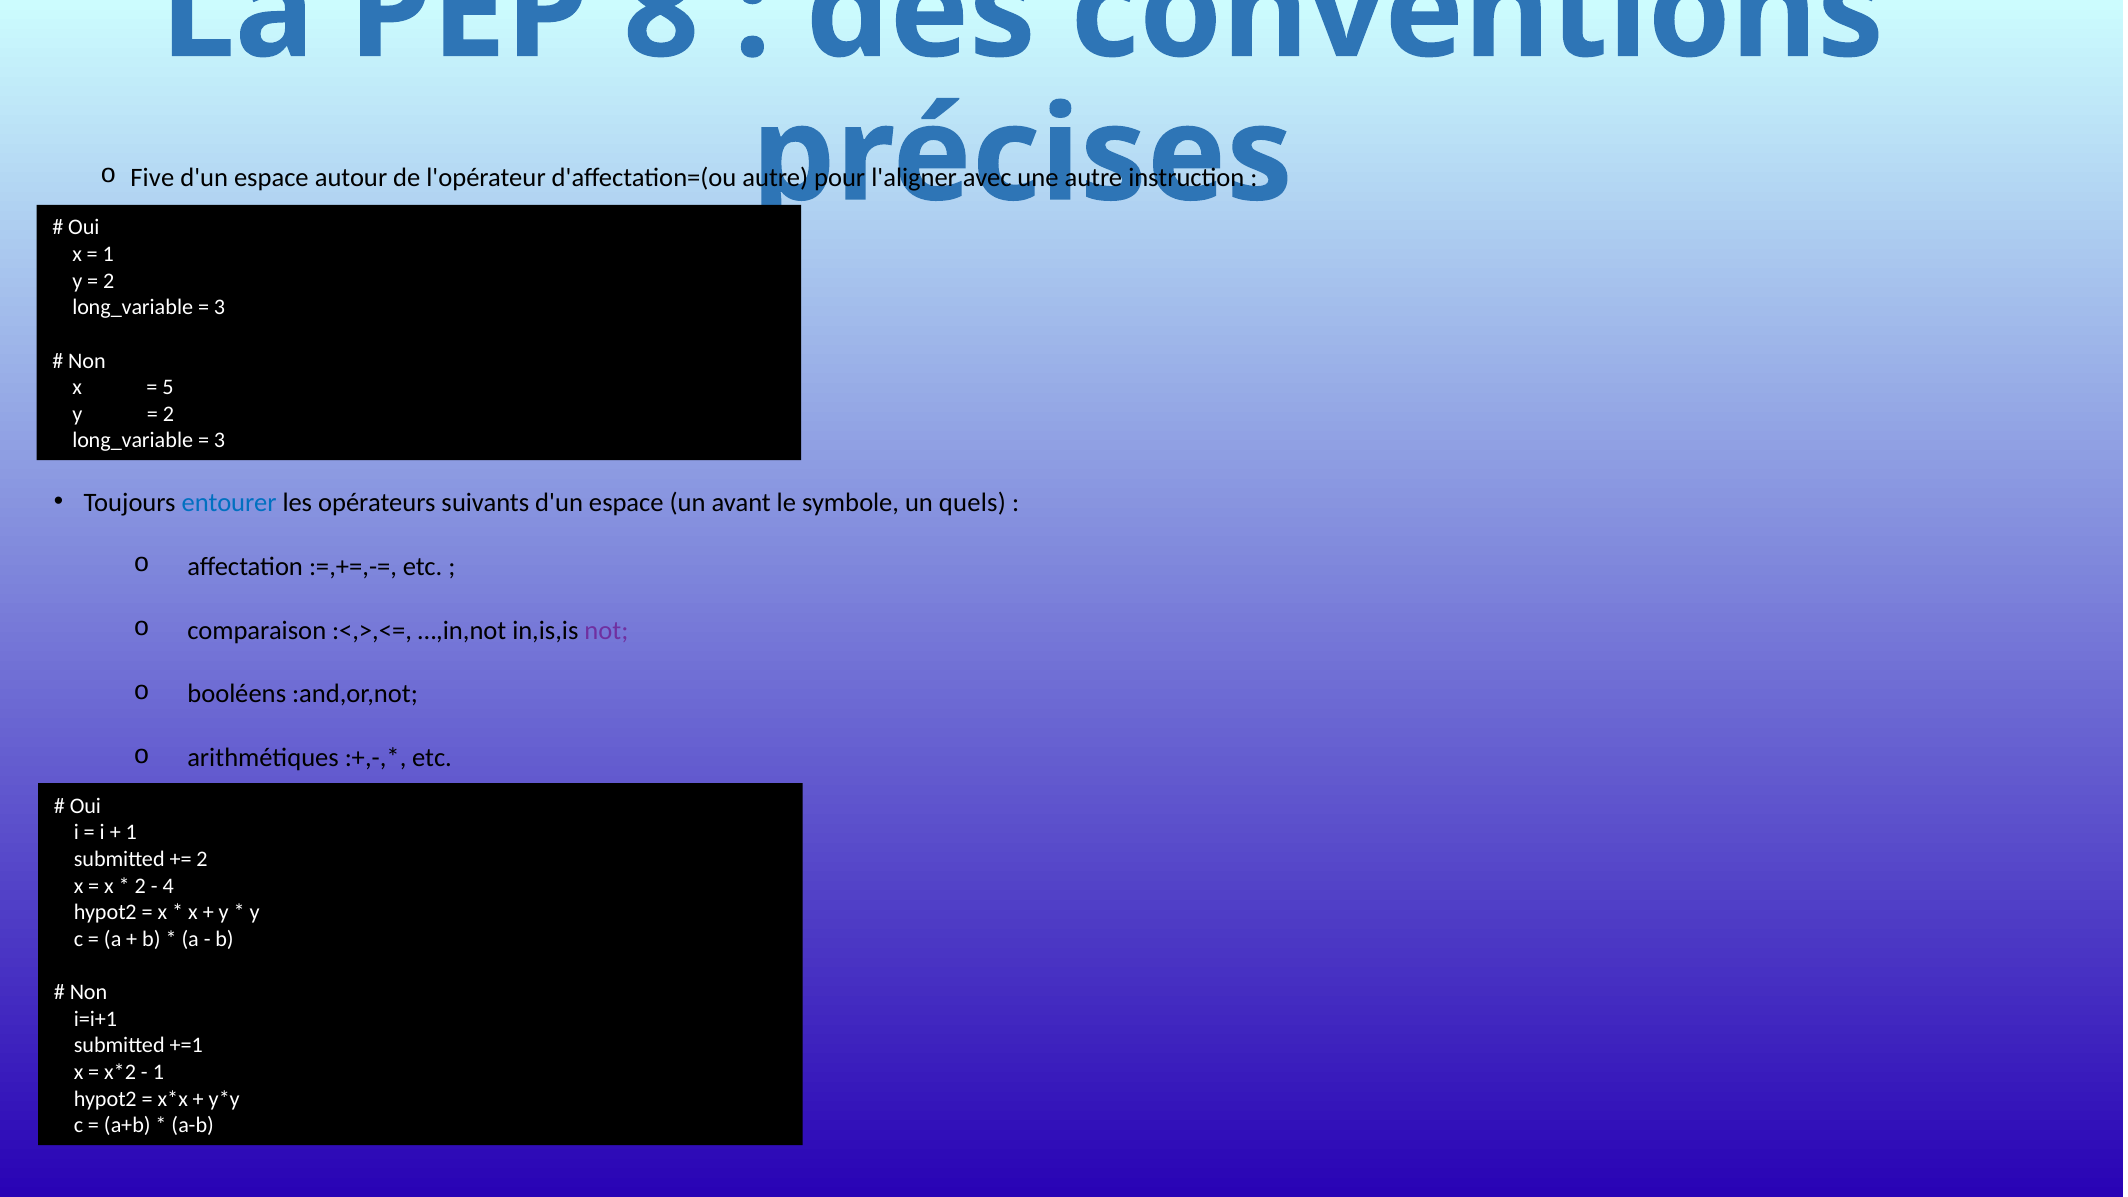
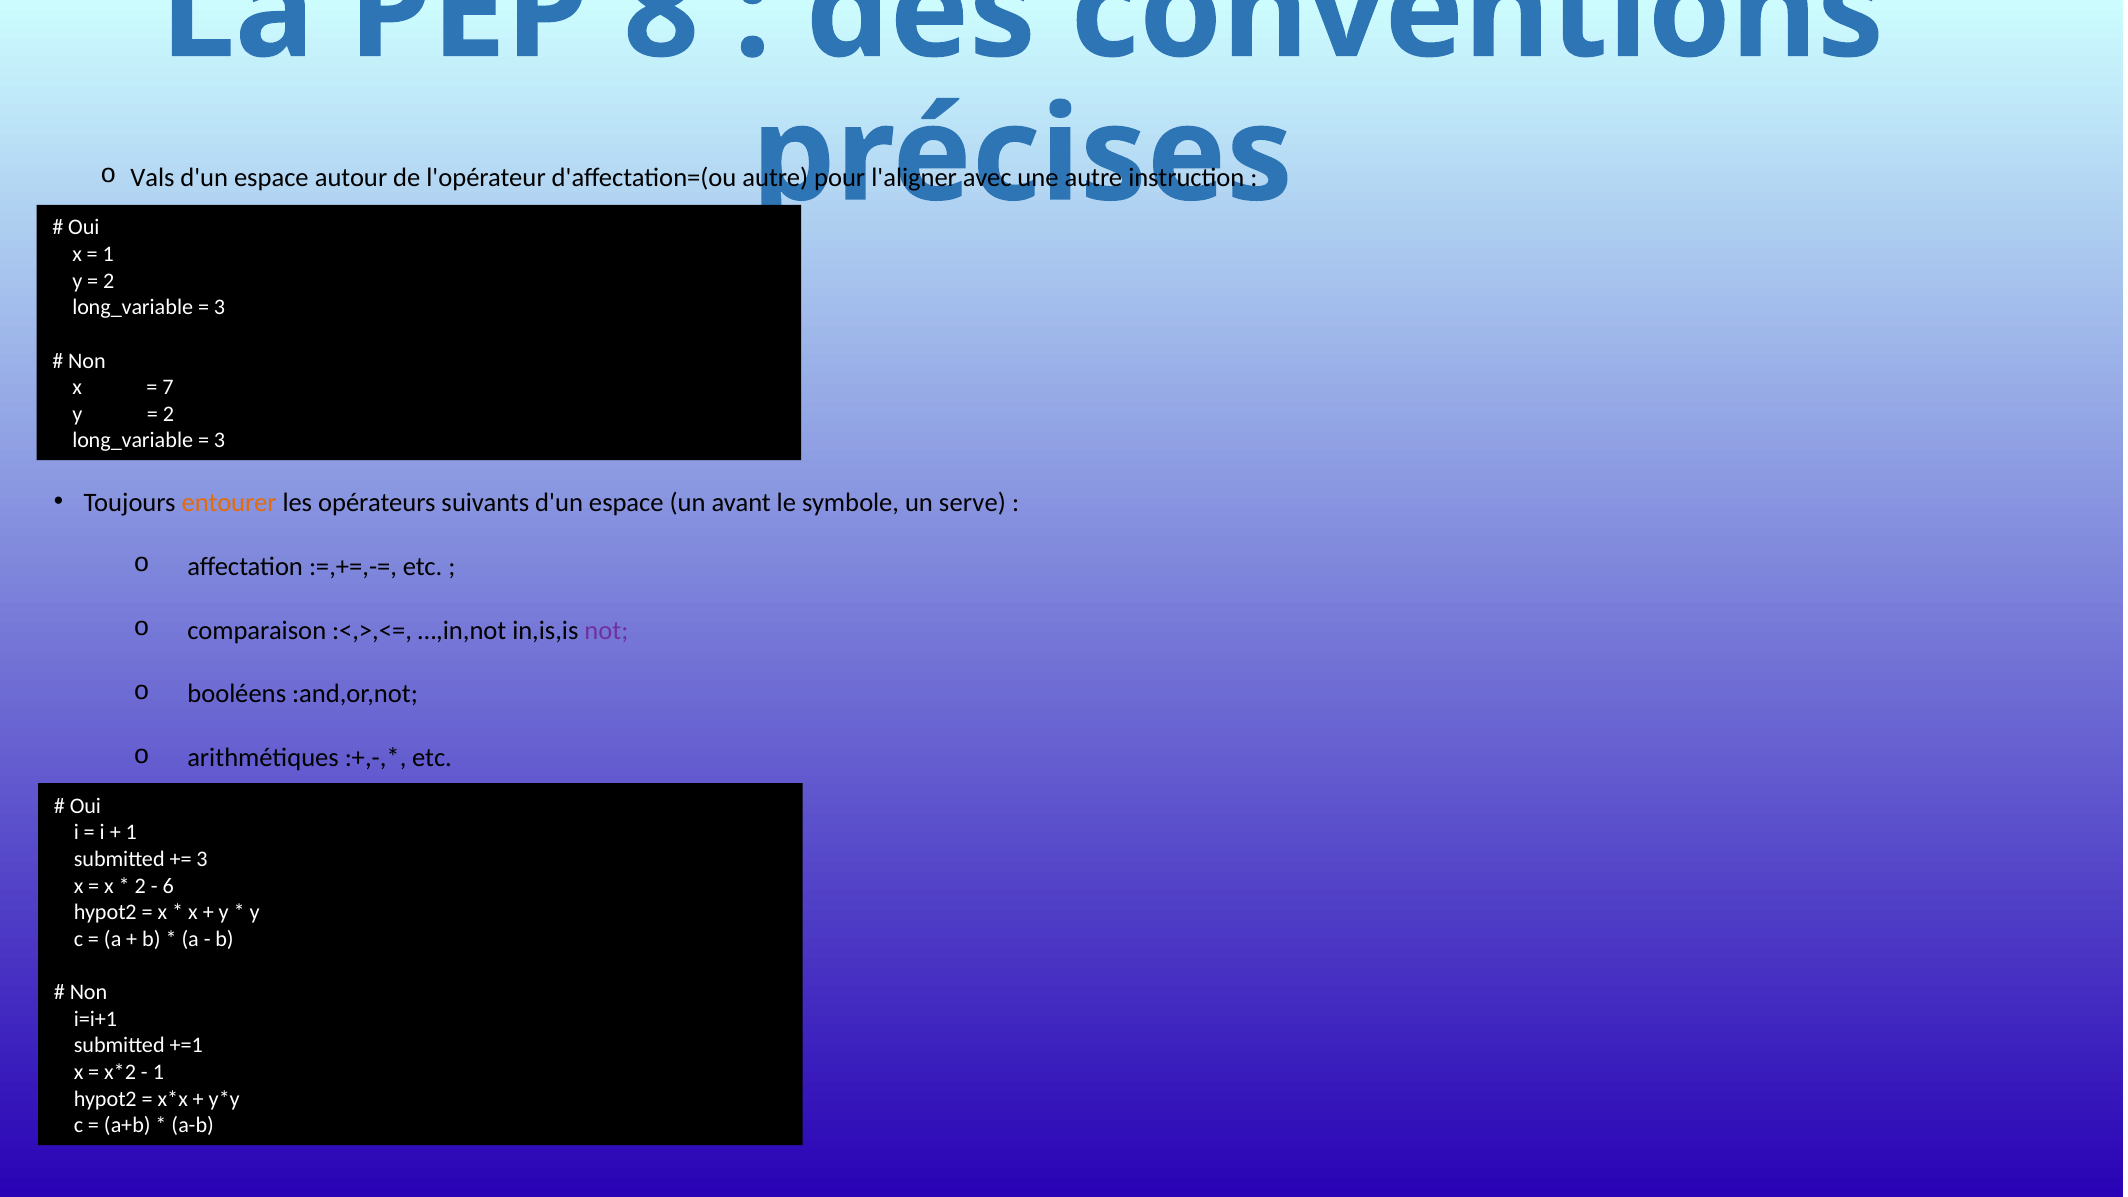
Five: Five -> Vals
5: 5 -> 7
entourer colour: blue -> orange
quels: quels -> serve
2 at (202, 859): 2 -> 3
4: 4 -> 6
